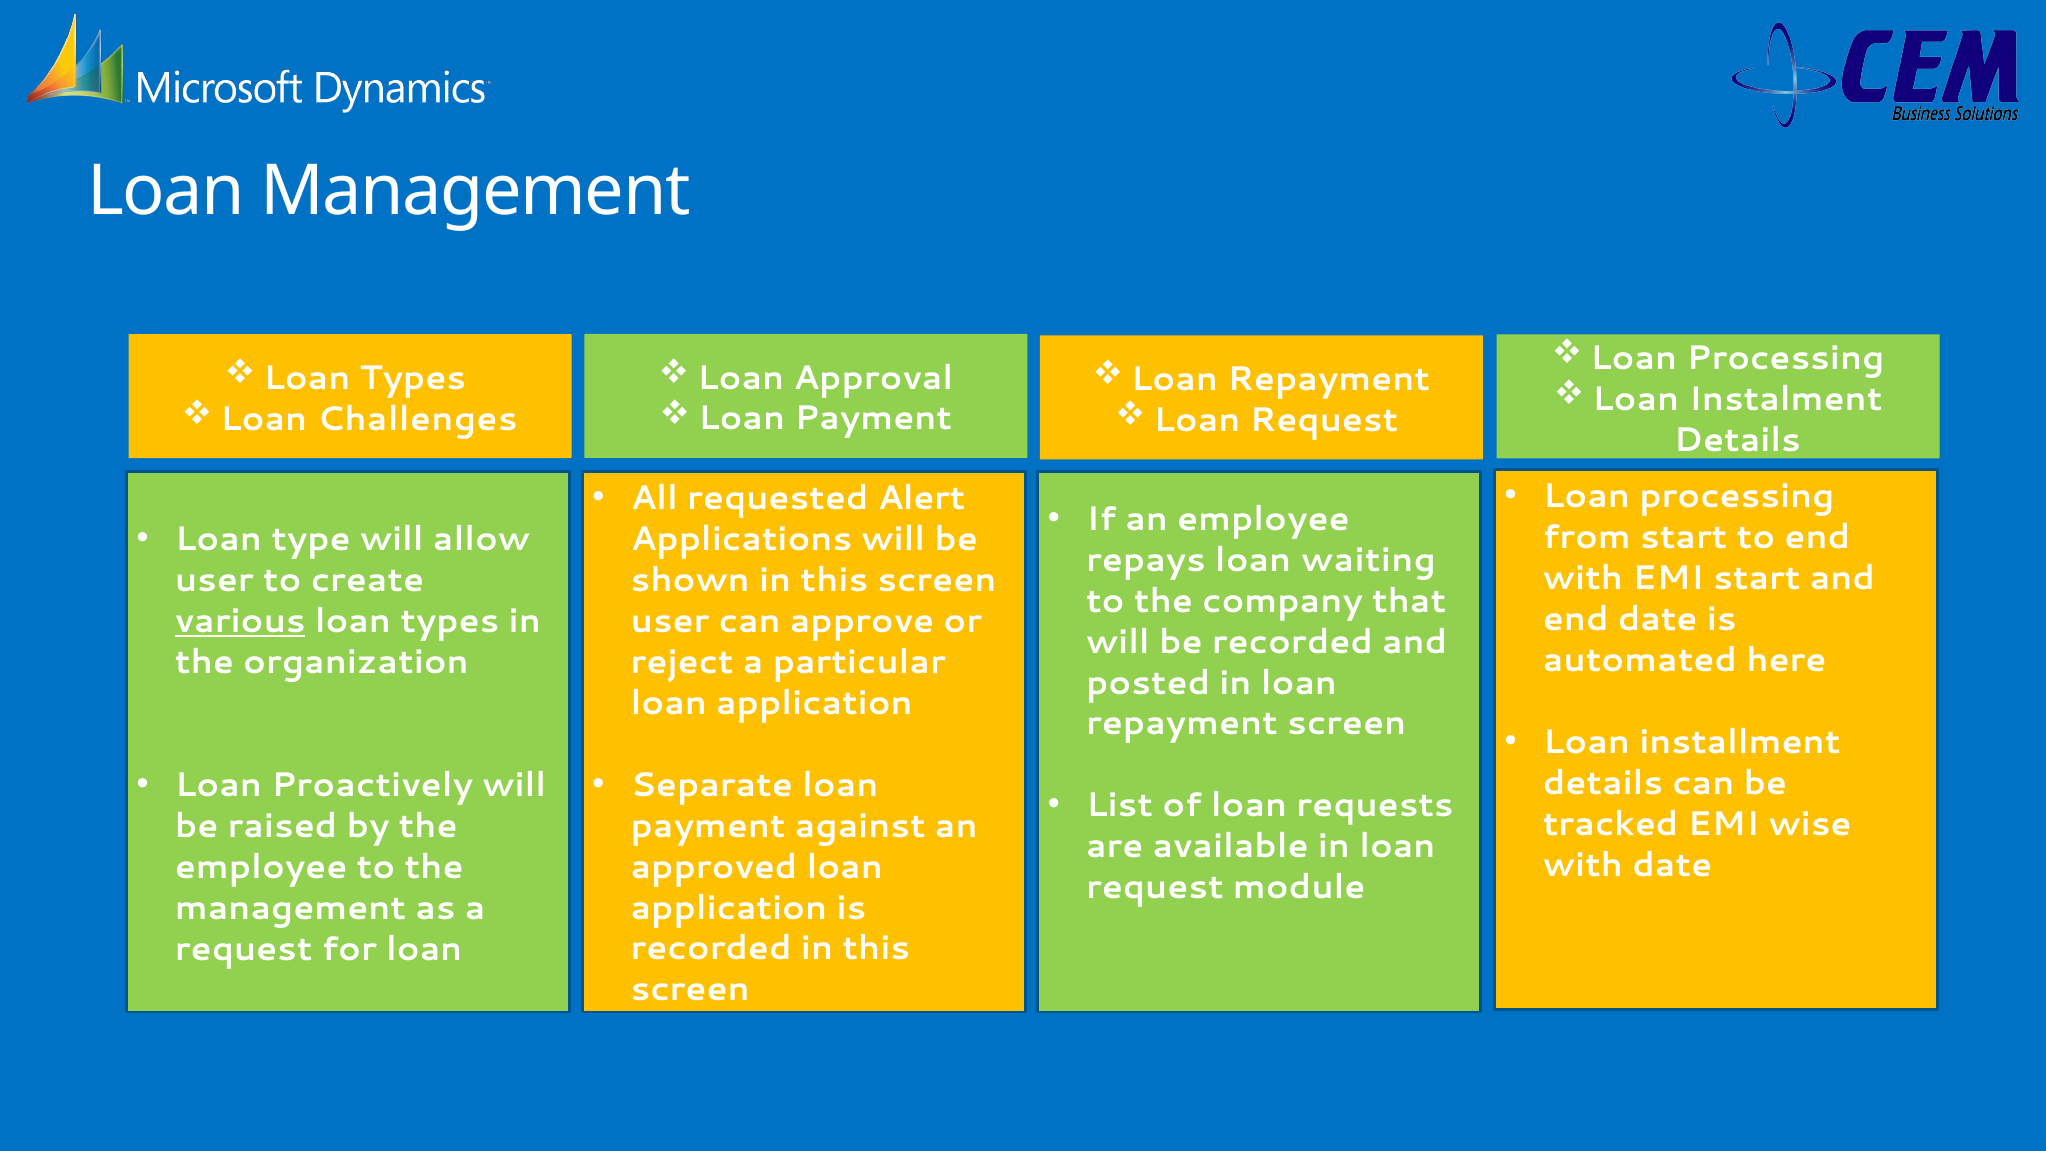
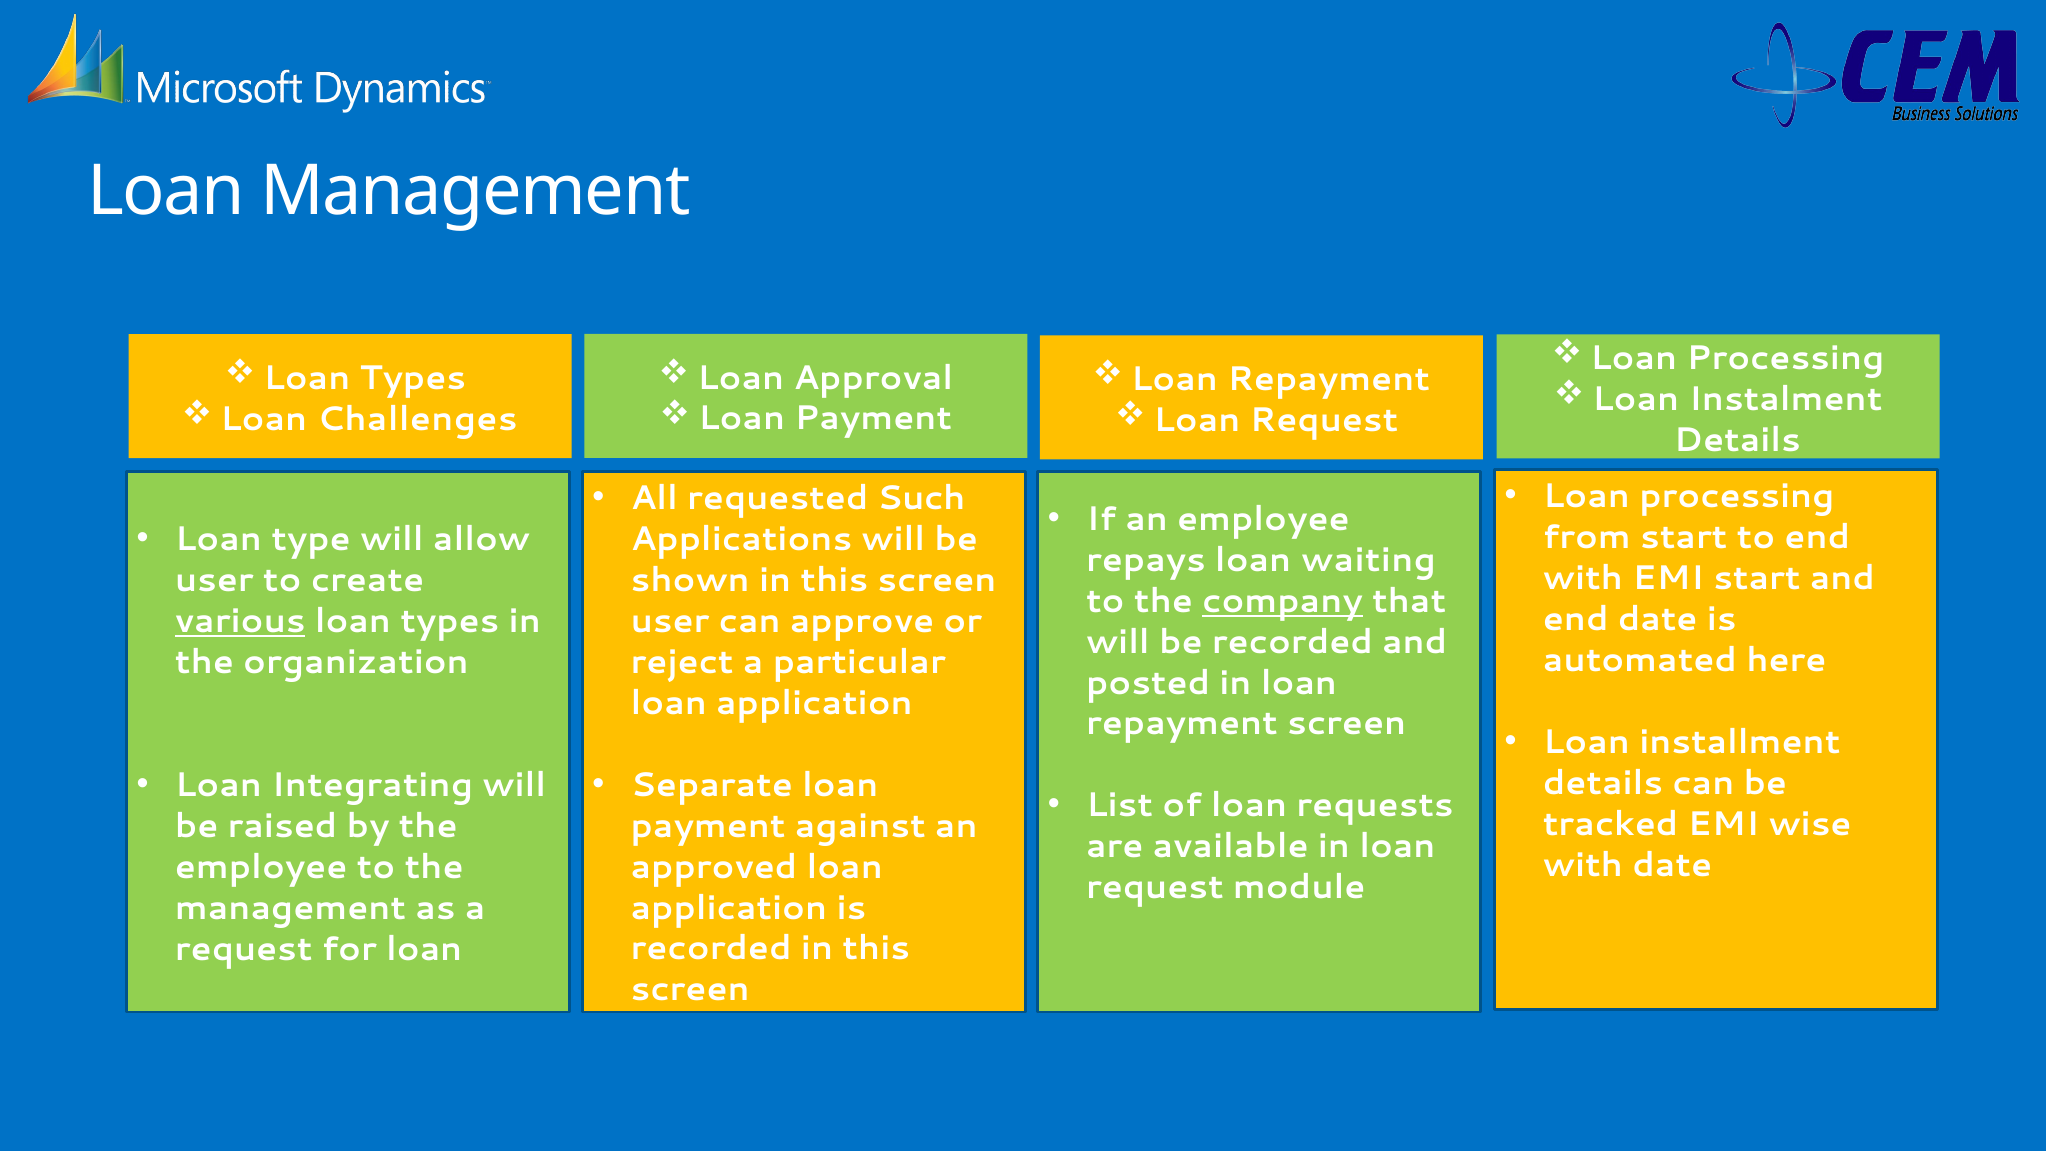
Alert: Alert -> Such
company underline: none -> present
Proactively: Proactively -> Integrating
